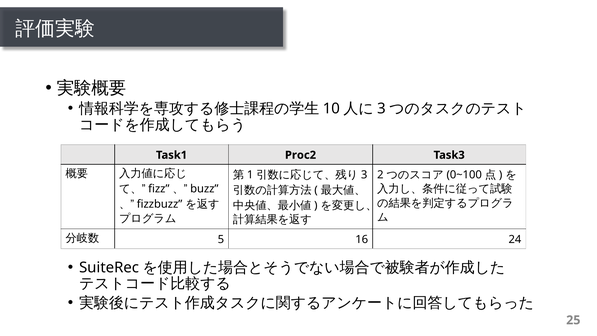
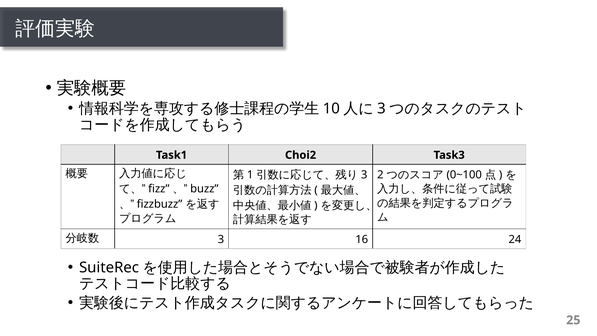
Proc2: Proc2 -> Choi2
5 at (221, 239): 5 -> 3
